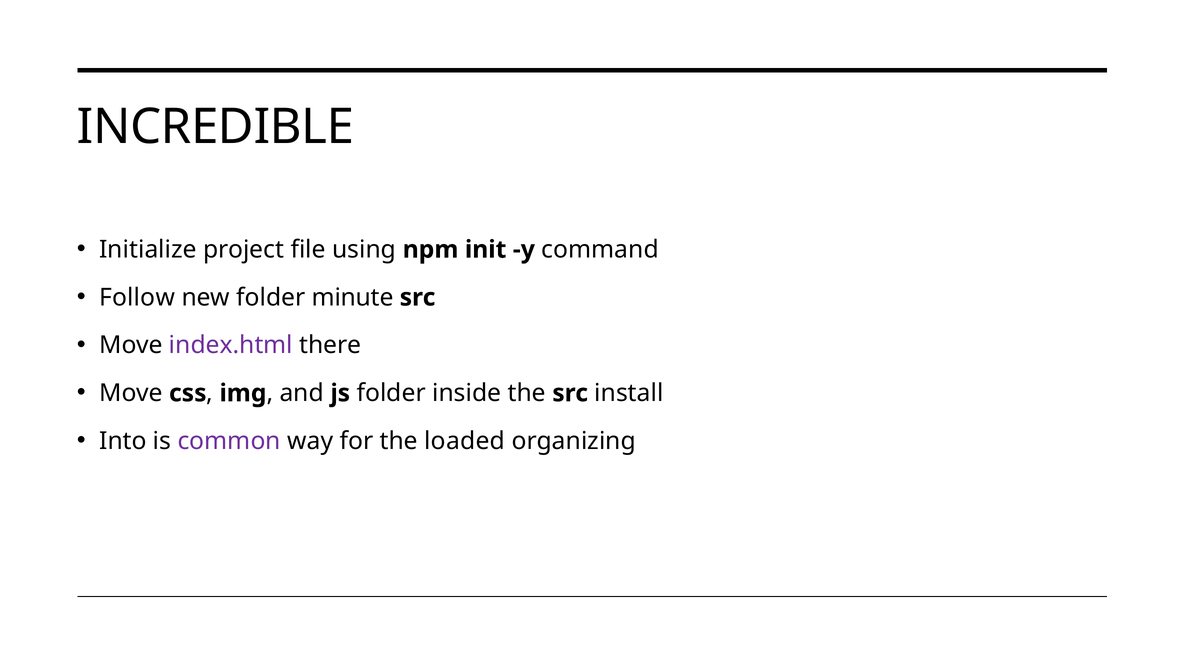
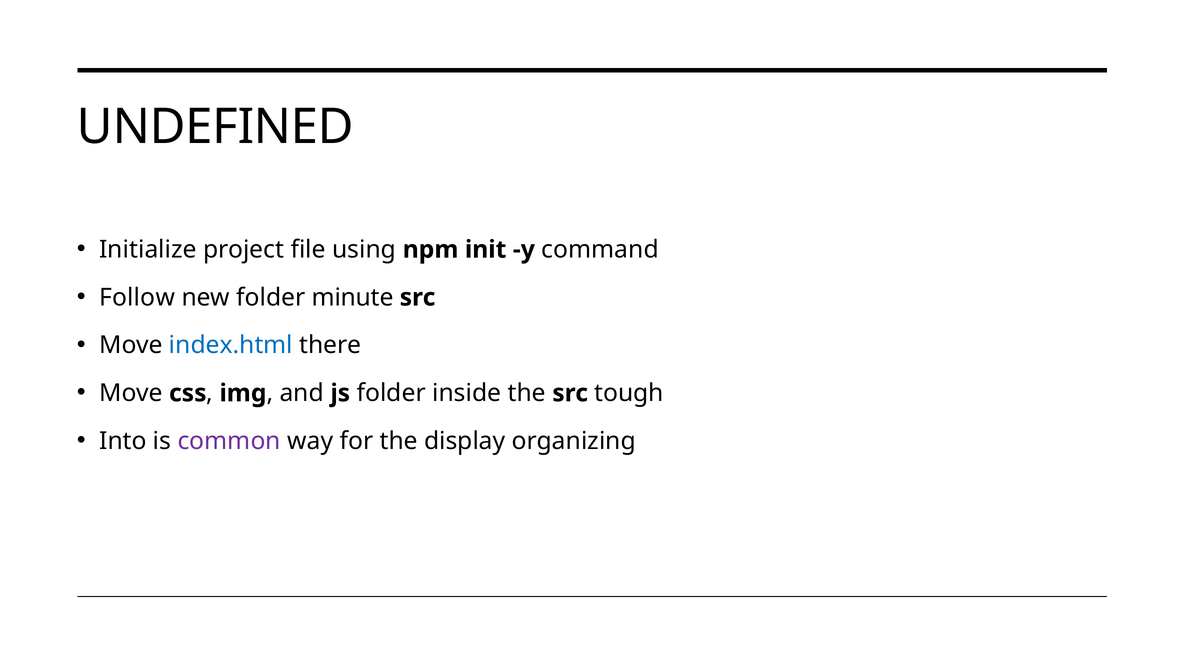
INCREDIBLE: INCREDIBLE -> UNDEFINED
index.html colour: purple -> blue
install: install -> tough
loaded: loaded -> display
